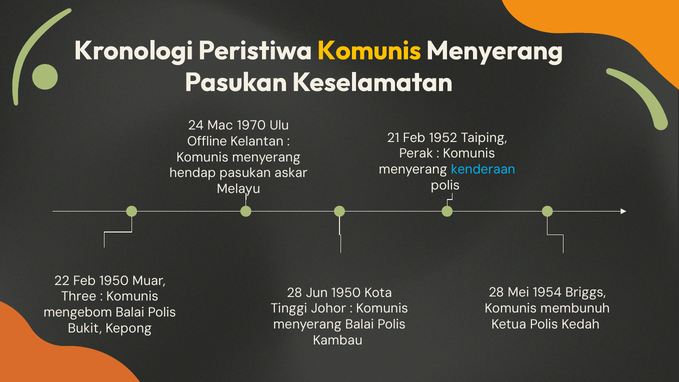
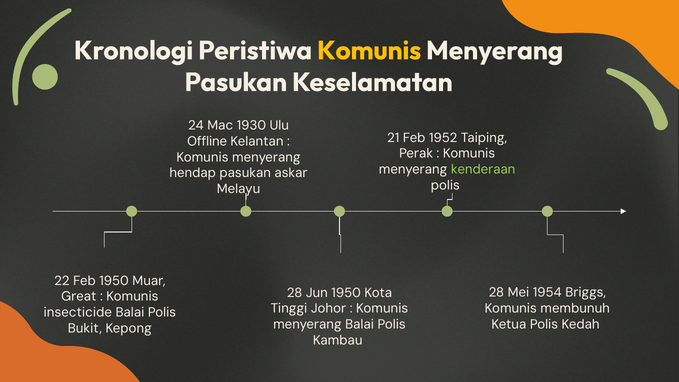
1970: 1970 -> 1930
kenderaan colour: light blue -> light green
Three: Three -> Great
mengebom: mengebom -> insecticide
